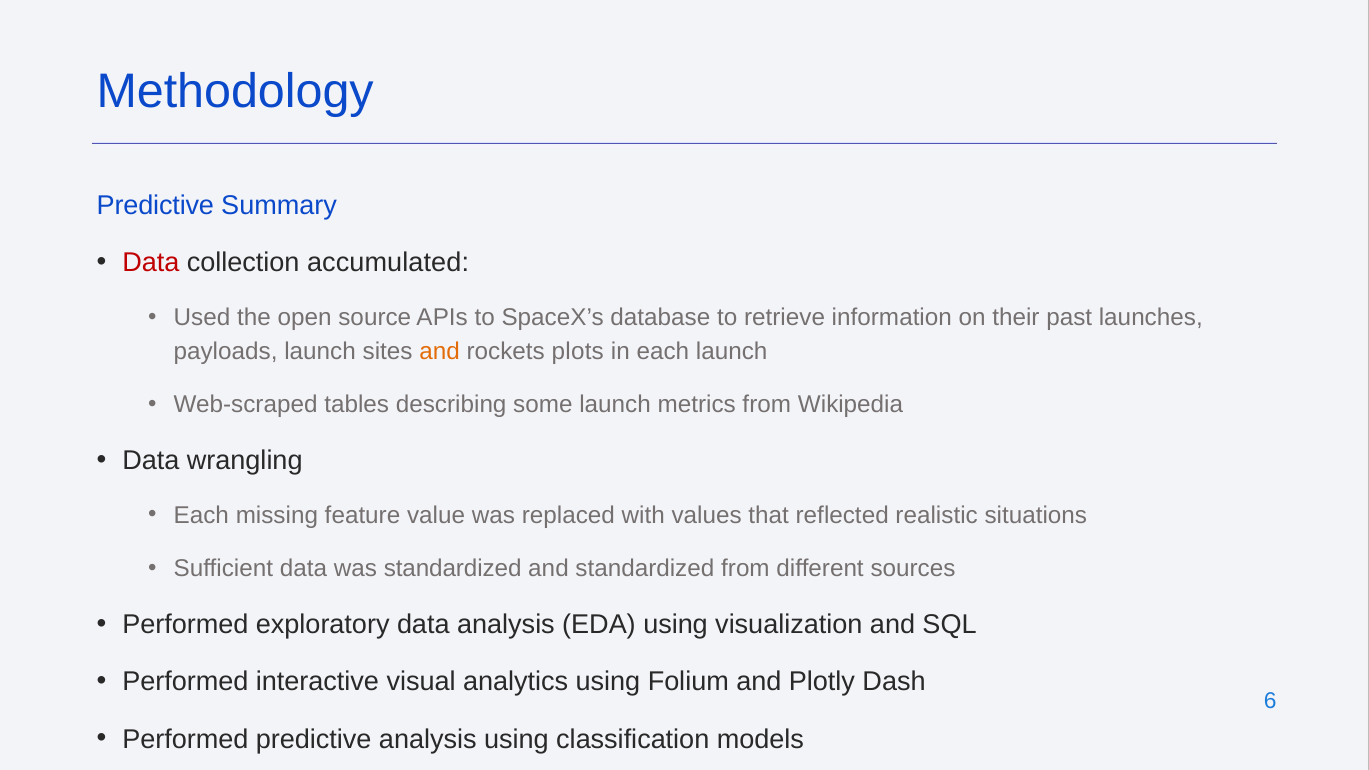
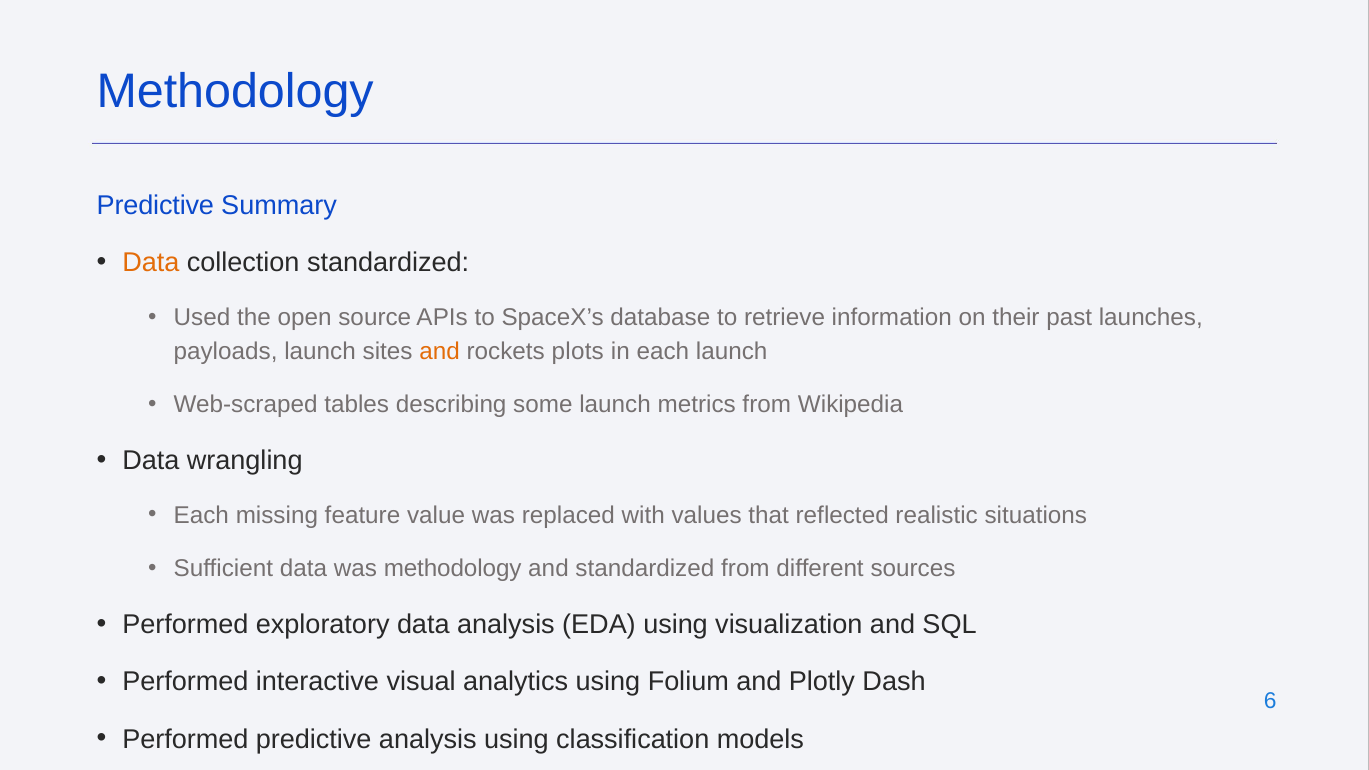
Data at (151, 263) colour: red -> orange
collection accumulated: accumulated -> standardized
was standardized: standardized -> methodology
